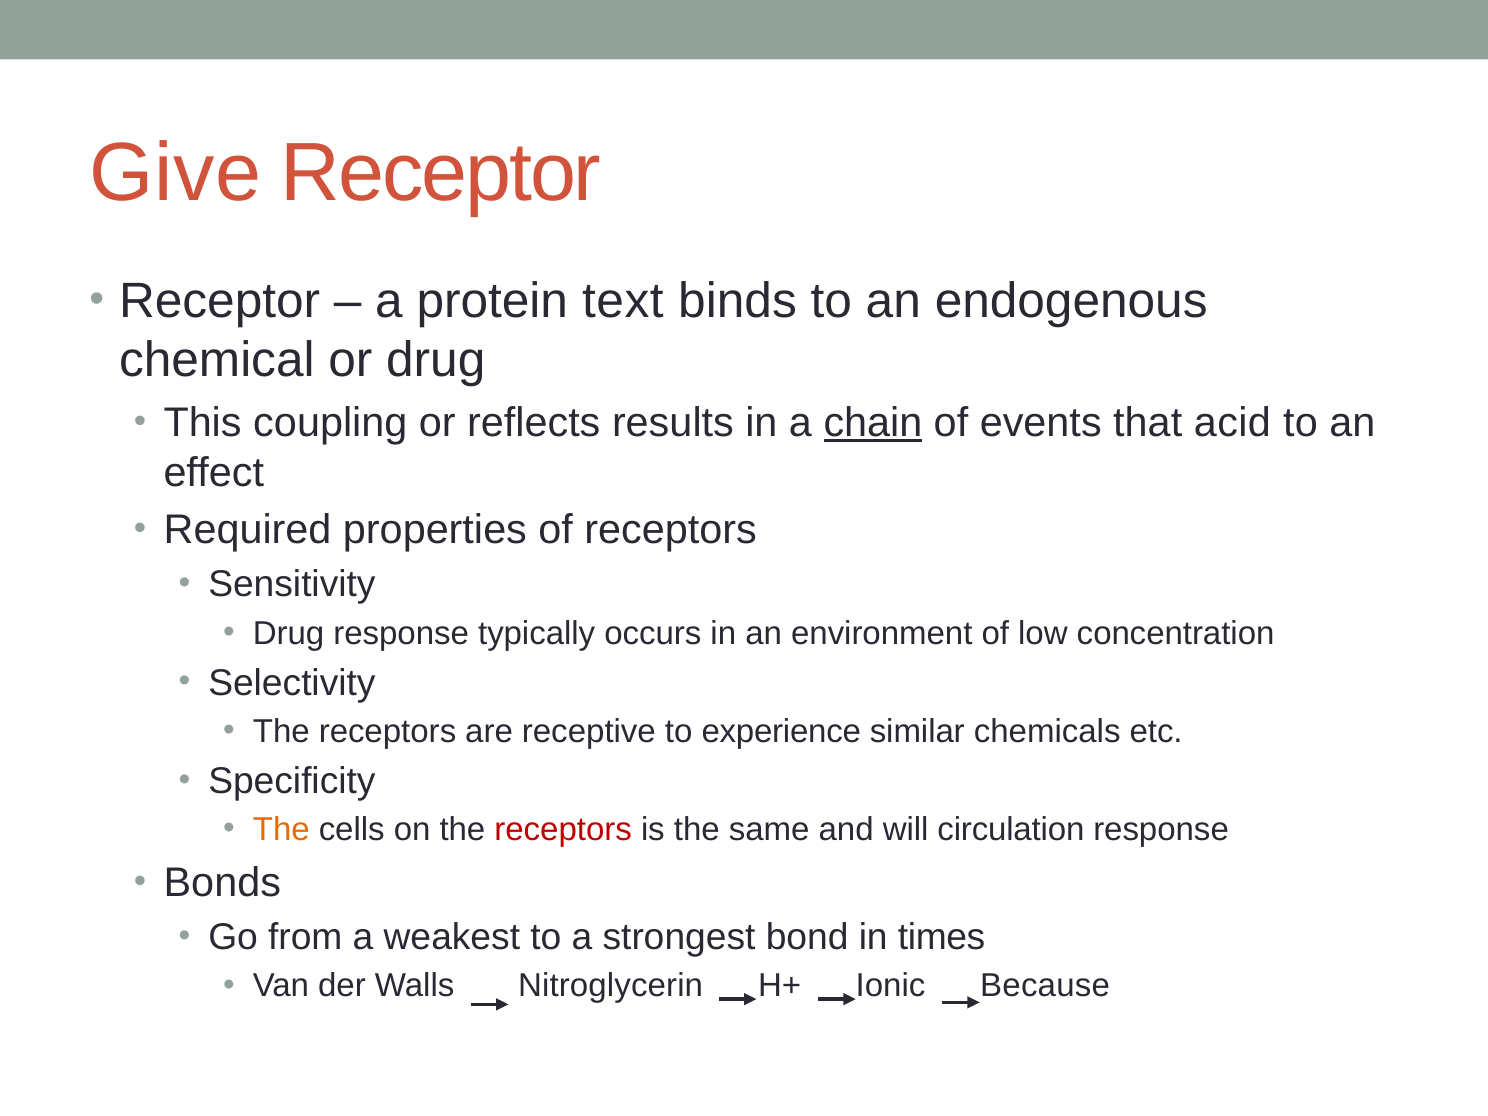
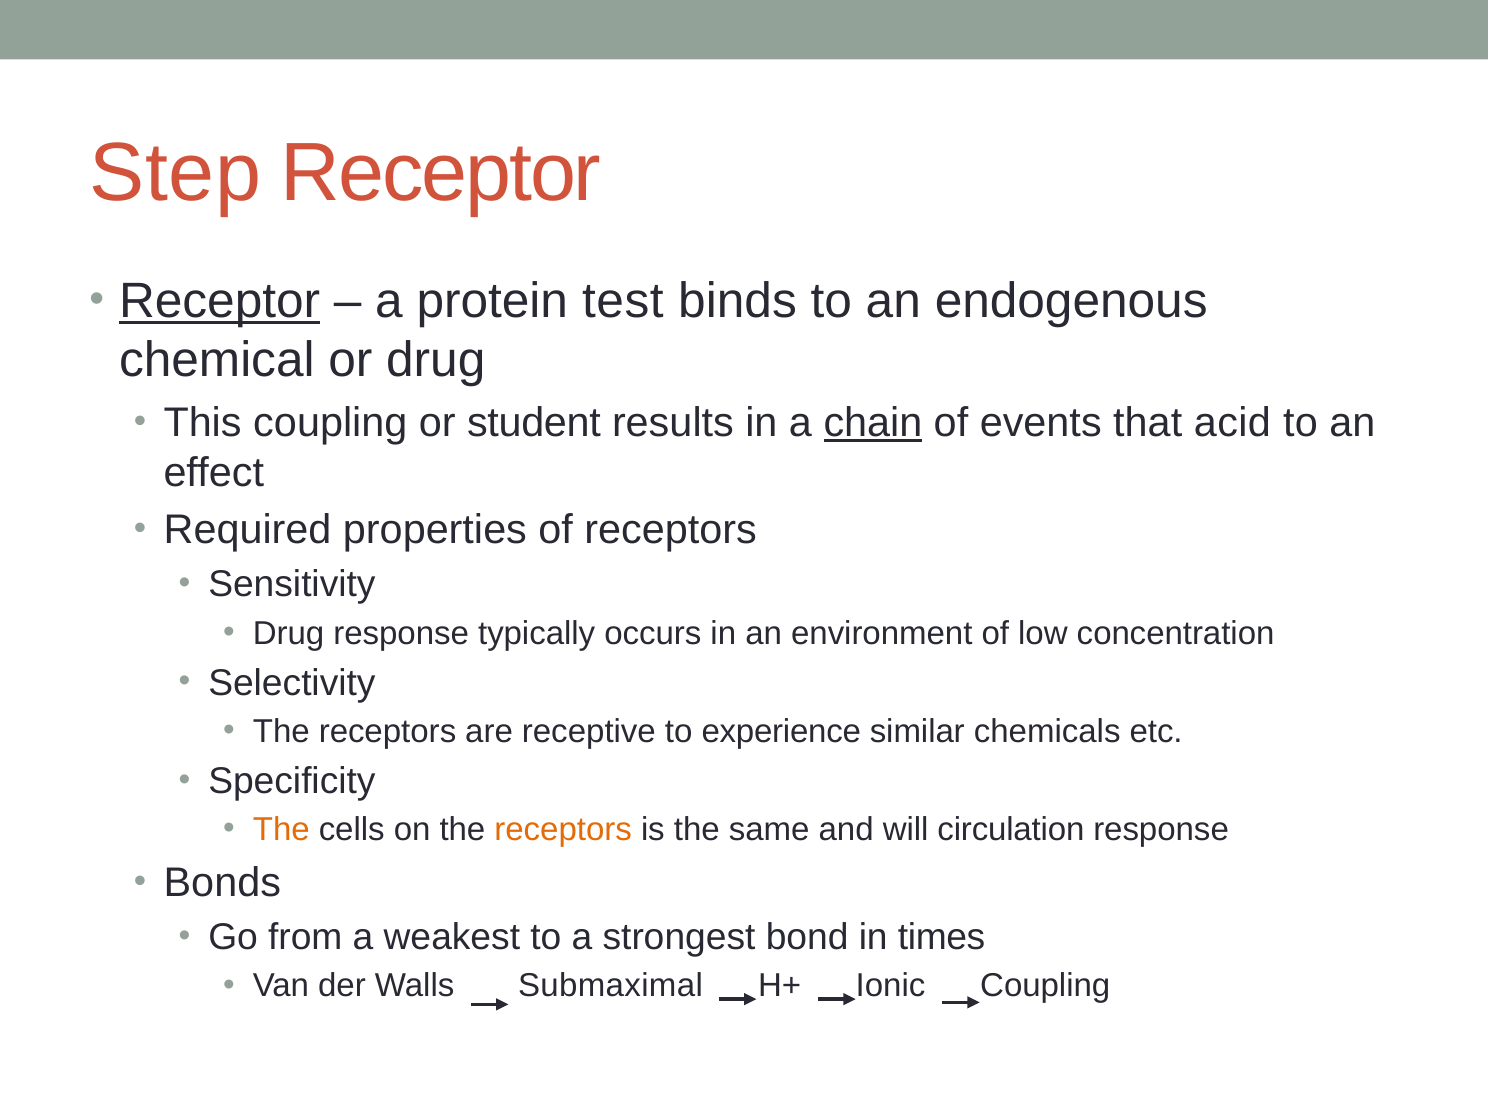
Give: Give -> Step
Receptor at (220, 301) underline: none -> present
text: text -> test
reflects: reflects -> student
receptors at (563, 830) colour: red -> orange
Nitroglycerin: Nitroglycerin -> Submaximal
Ionic Because: Because -> Coupling
